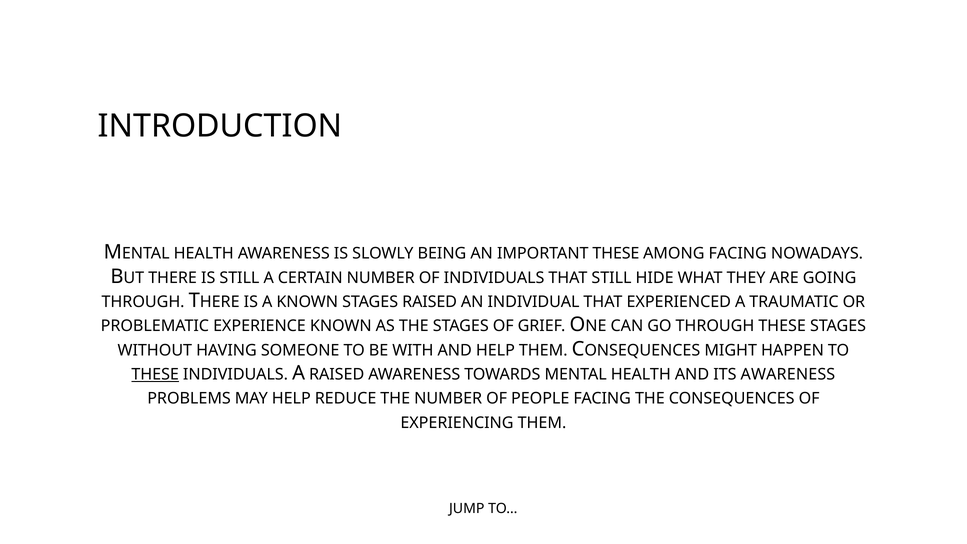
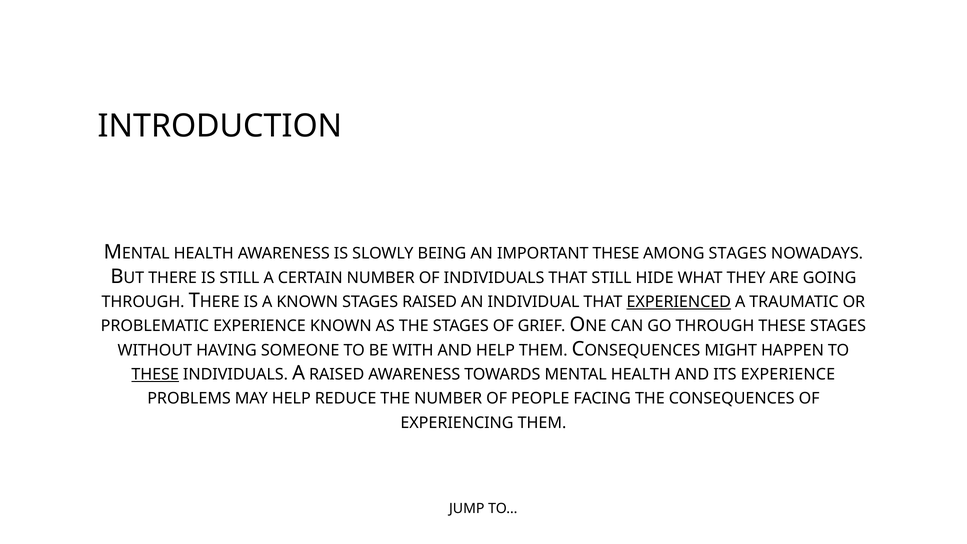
AMONG FACING: FACING -> STAGES
EXPERIENCED underline: none -> present
ITS AWARENESS: AWARENESS -> EXPERIENCE
